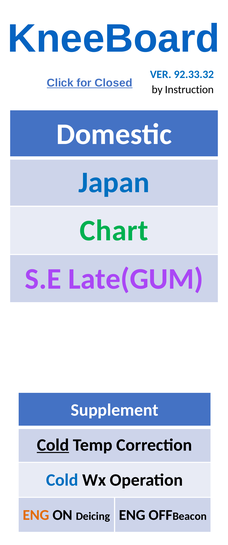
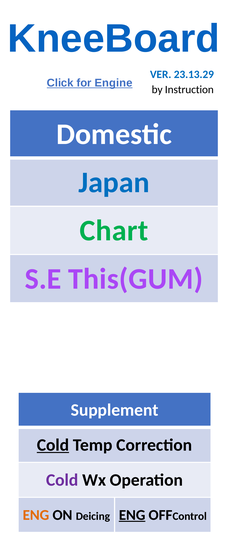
92.33.32: 92.33.32 -> 23.13.29
Closed: Closed -> Engine
Late(GUM: Late(GUM -> This(GUM
Cold at (62, 480) colour: blue -> purple
ENG at (132, 515) underline: none -> present
Beacon: Beacon -> Control
